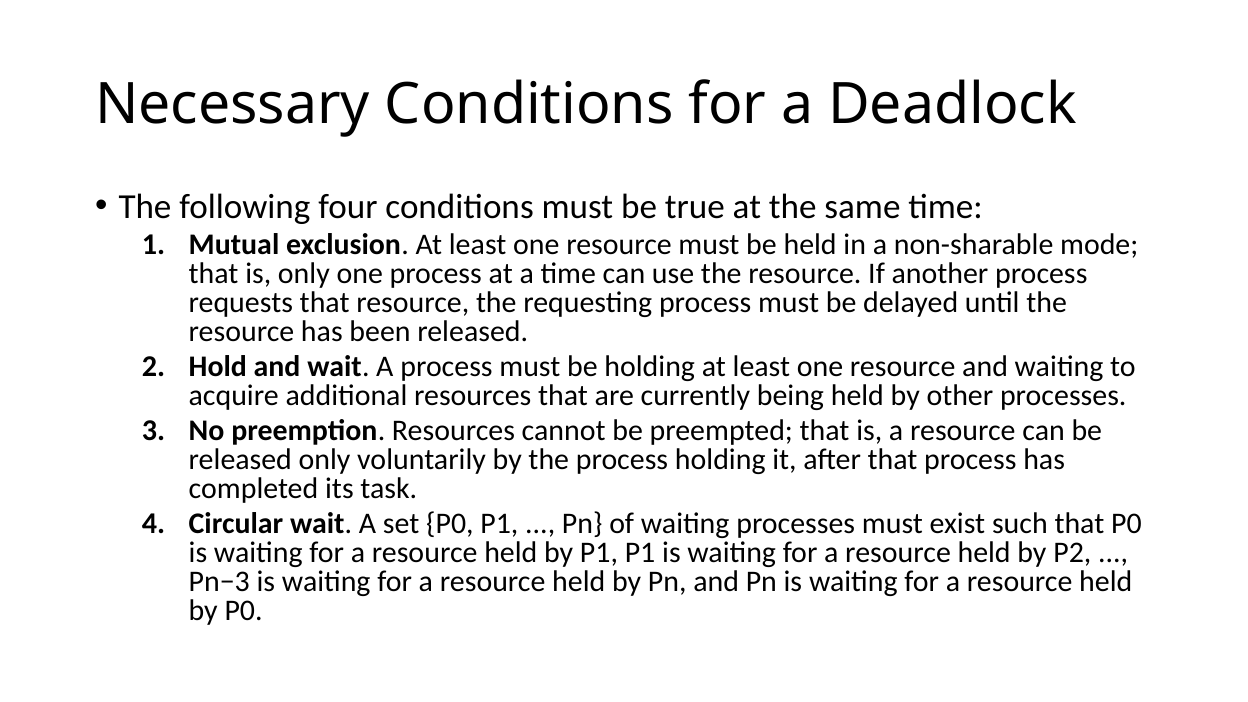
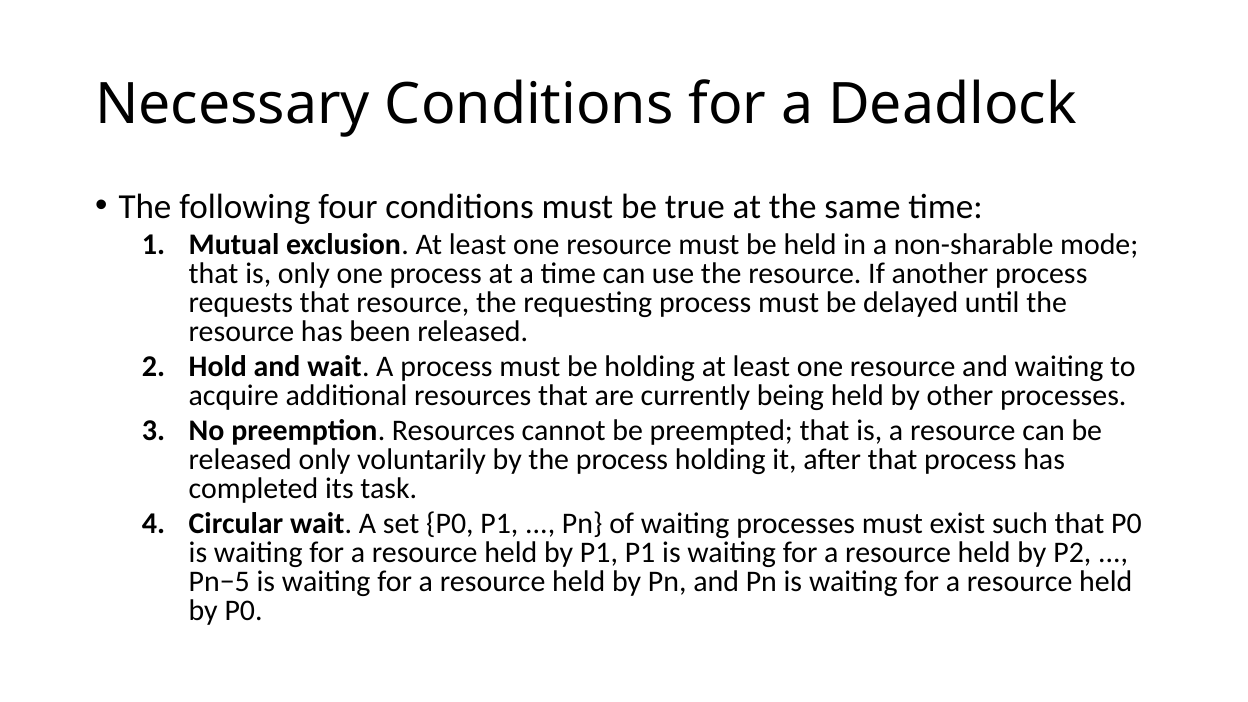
Pn−3: Pn−3 -> Pn−5
